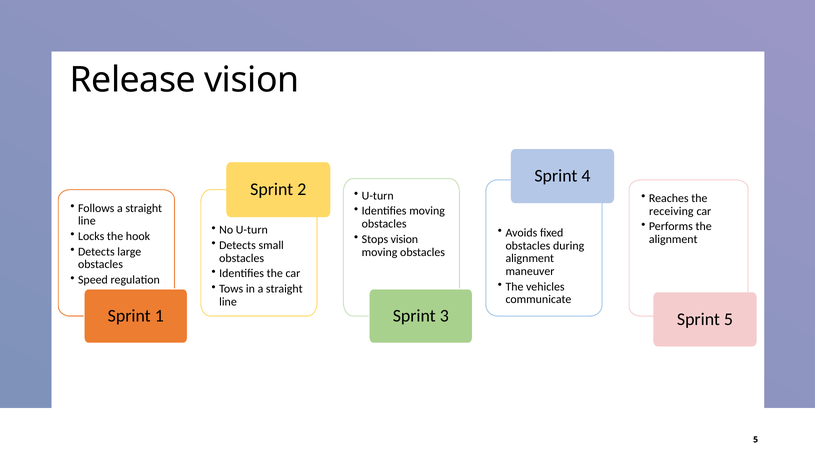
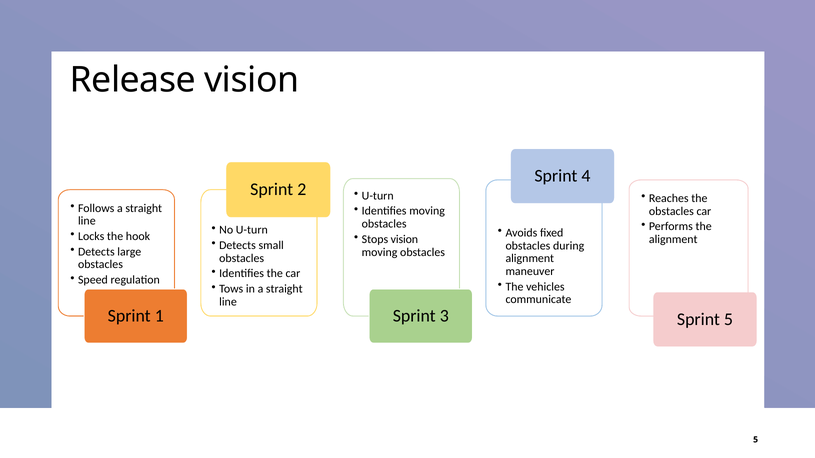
receiving at (671, 211): receiving -> obstacles
